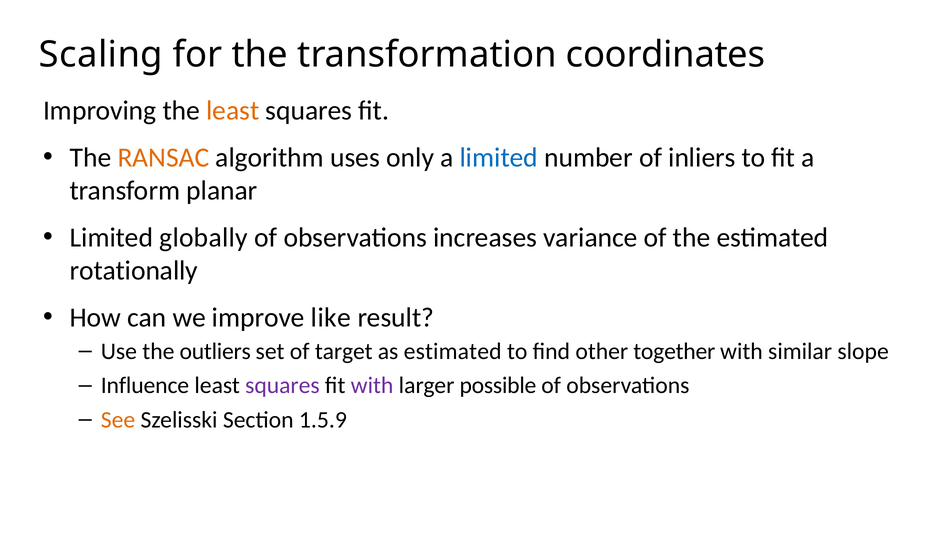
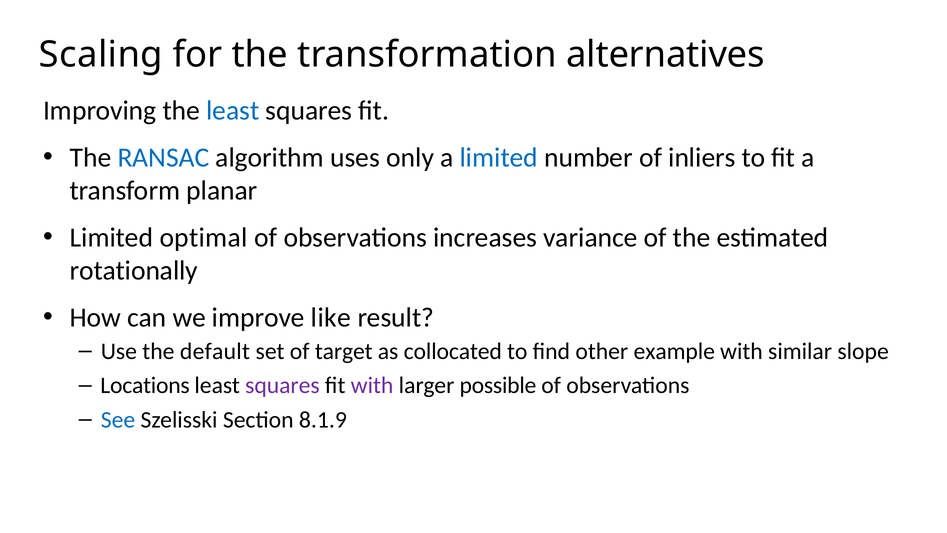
coordinates: coordinates -> alternatives
least at (233, 111) colour: orange -> blue
RANSAC colour: orange -> blue
globally: globally -> optimal
outliers: outliers -> default
as estimated: estimated -> collocated
together: together -> example
Influence: Influence -> Locations
See colour: orange -> blue
1.5.9: 1.5.9 -> 8.1.9
